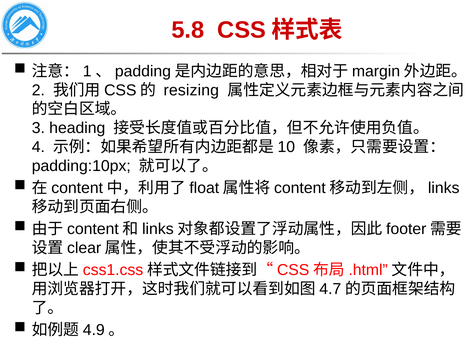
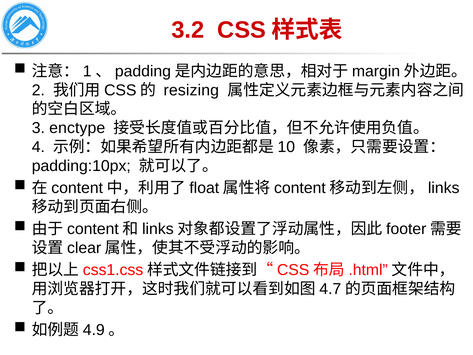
5.8: 5.8 -> 3.2
heading: heading -> enctype
